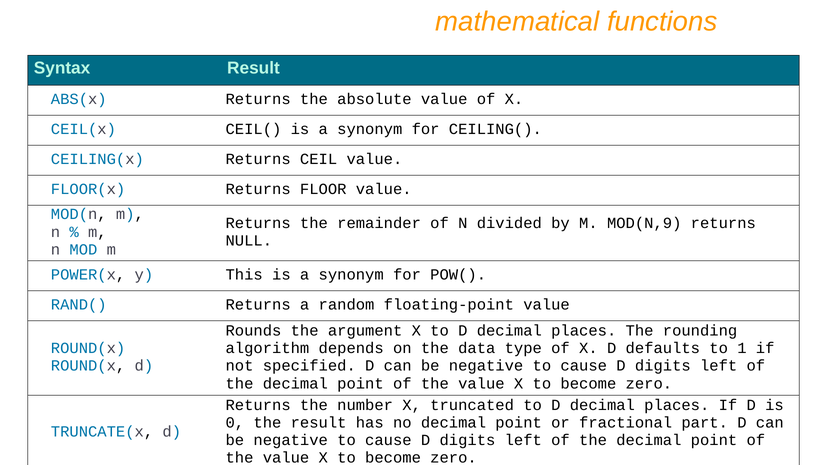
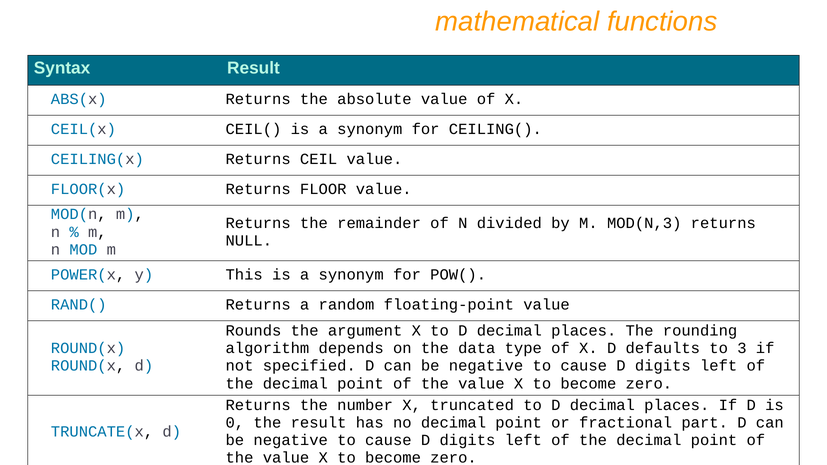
MOD(N,9: MOD(N,9 -> MOD(N,3
1: 1 -> 3
